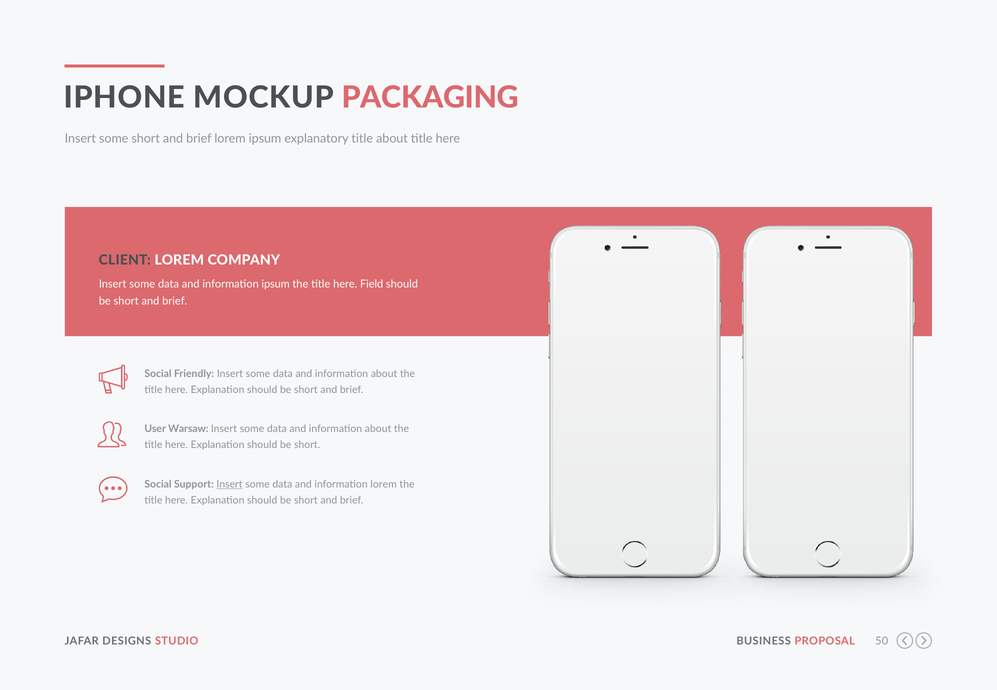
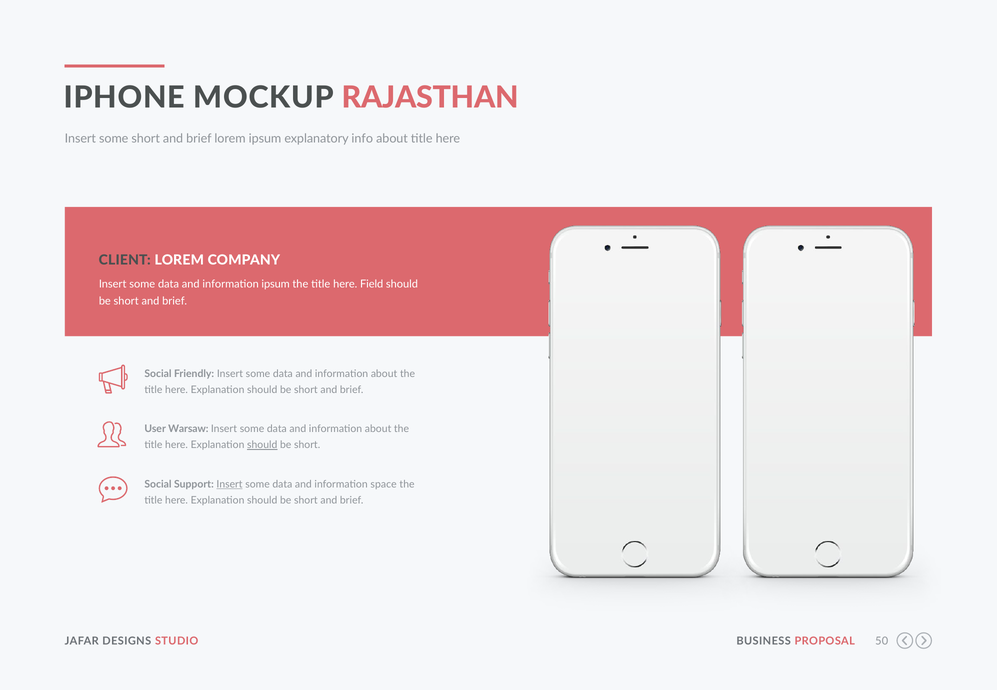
PACKAGING: PACKAGING -> RAJASTHAN
explanatory title: title -> info
should at (262, 445) underline: none -> present
information lorem: lorem -> space
